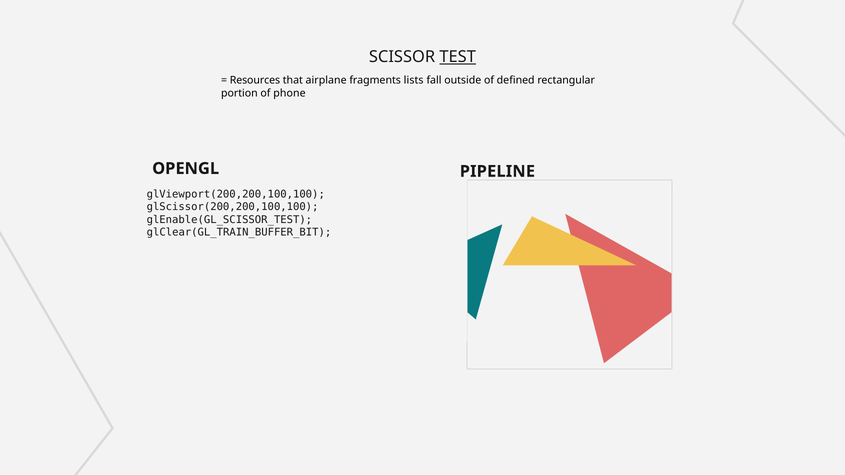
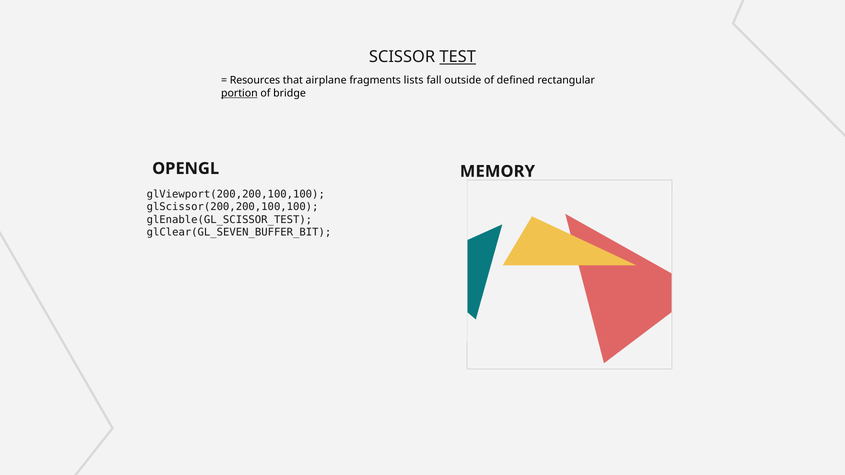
portion underline: none -> present
phone: phone -> bridge
PIPELINE: PIPELINE -> MEMORY
glClear(GL_TRAIN_BUFFER_BIT: glClear(GL_TRAIN_BUFFER_BIT -> glClear(GL_SEVEN_BUFFER_BIT
